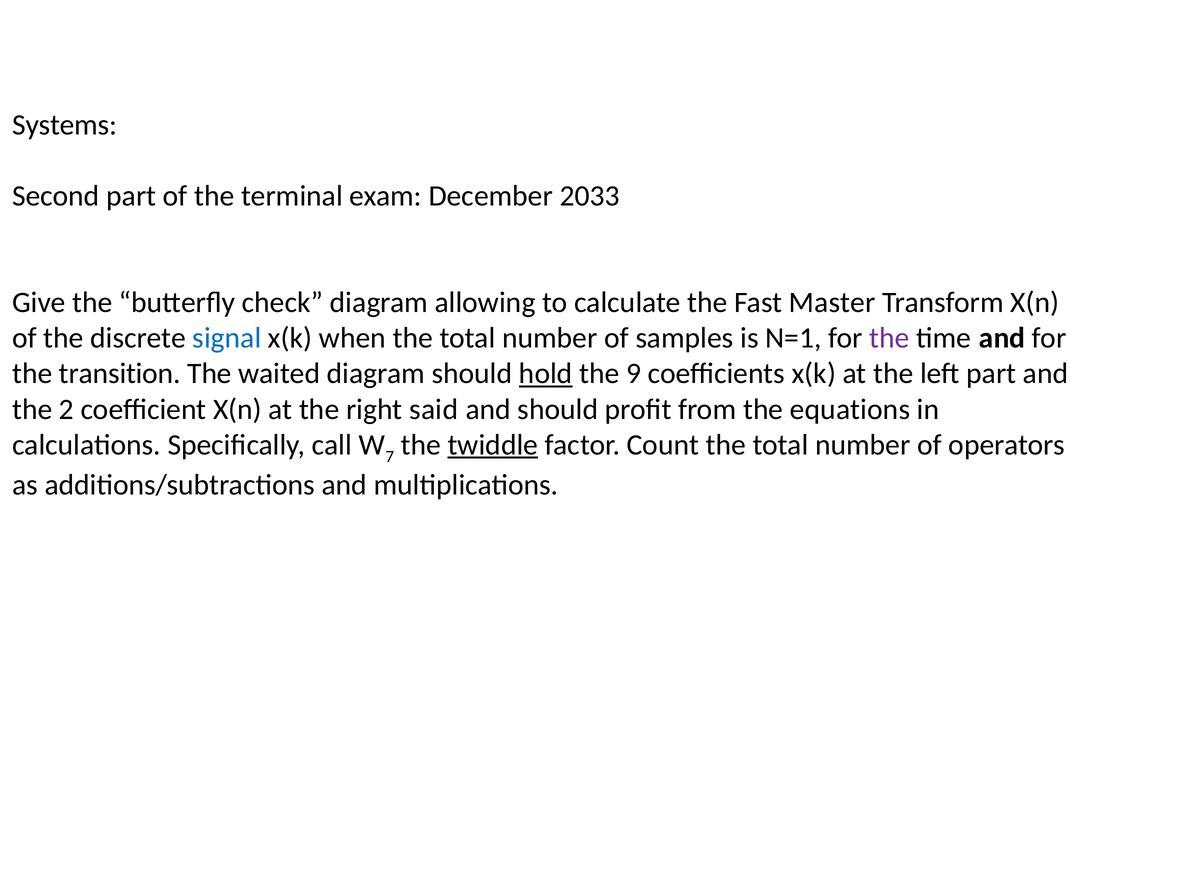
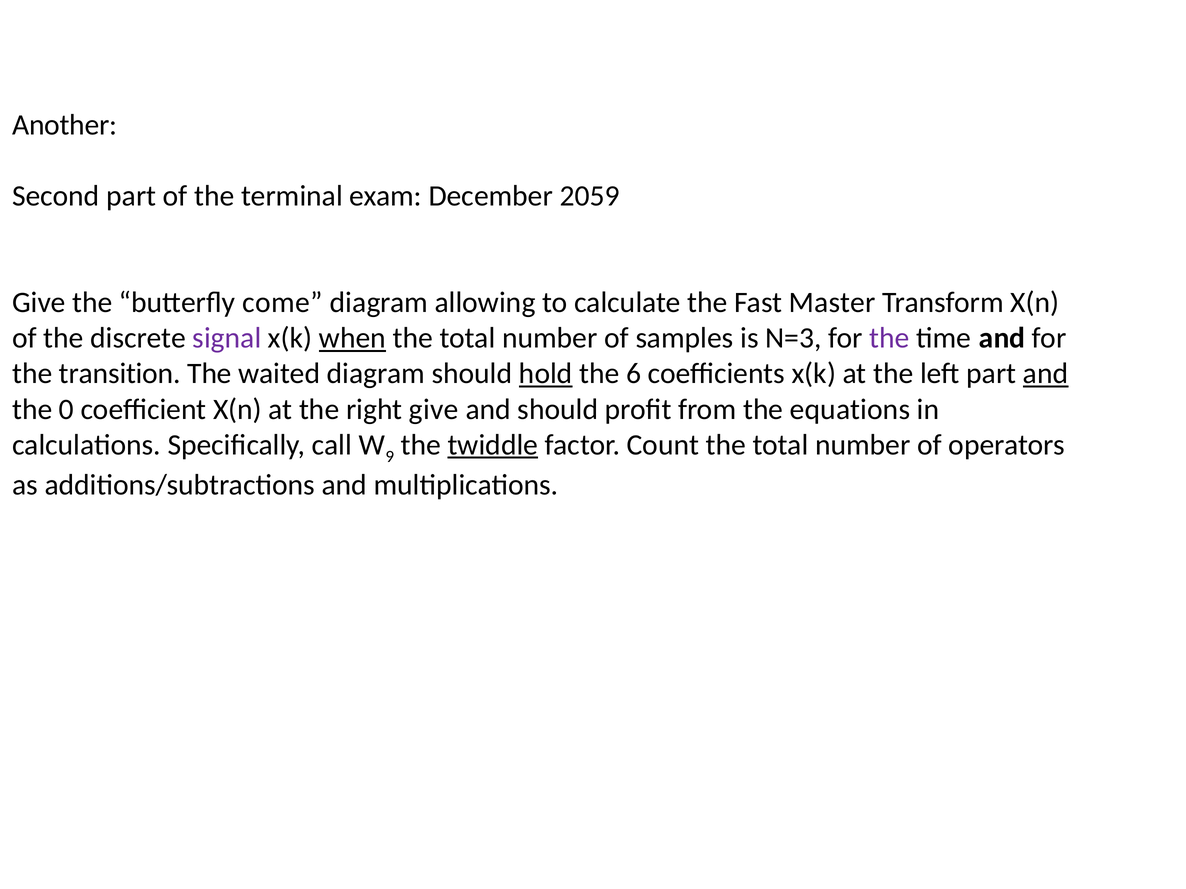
Systems: Systems -> Another
2033: 2033 -> 2059
check: check -> come
signal colour: blue -> purple
when underline: none -> present
N=1: N=1 -> N=3
9: 9 -> 6
and at (1046, 374) underline: none -> present
2: 2 -> 0
right said: said -> give
7: 7 -> 9
